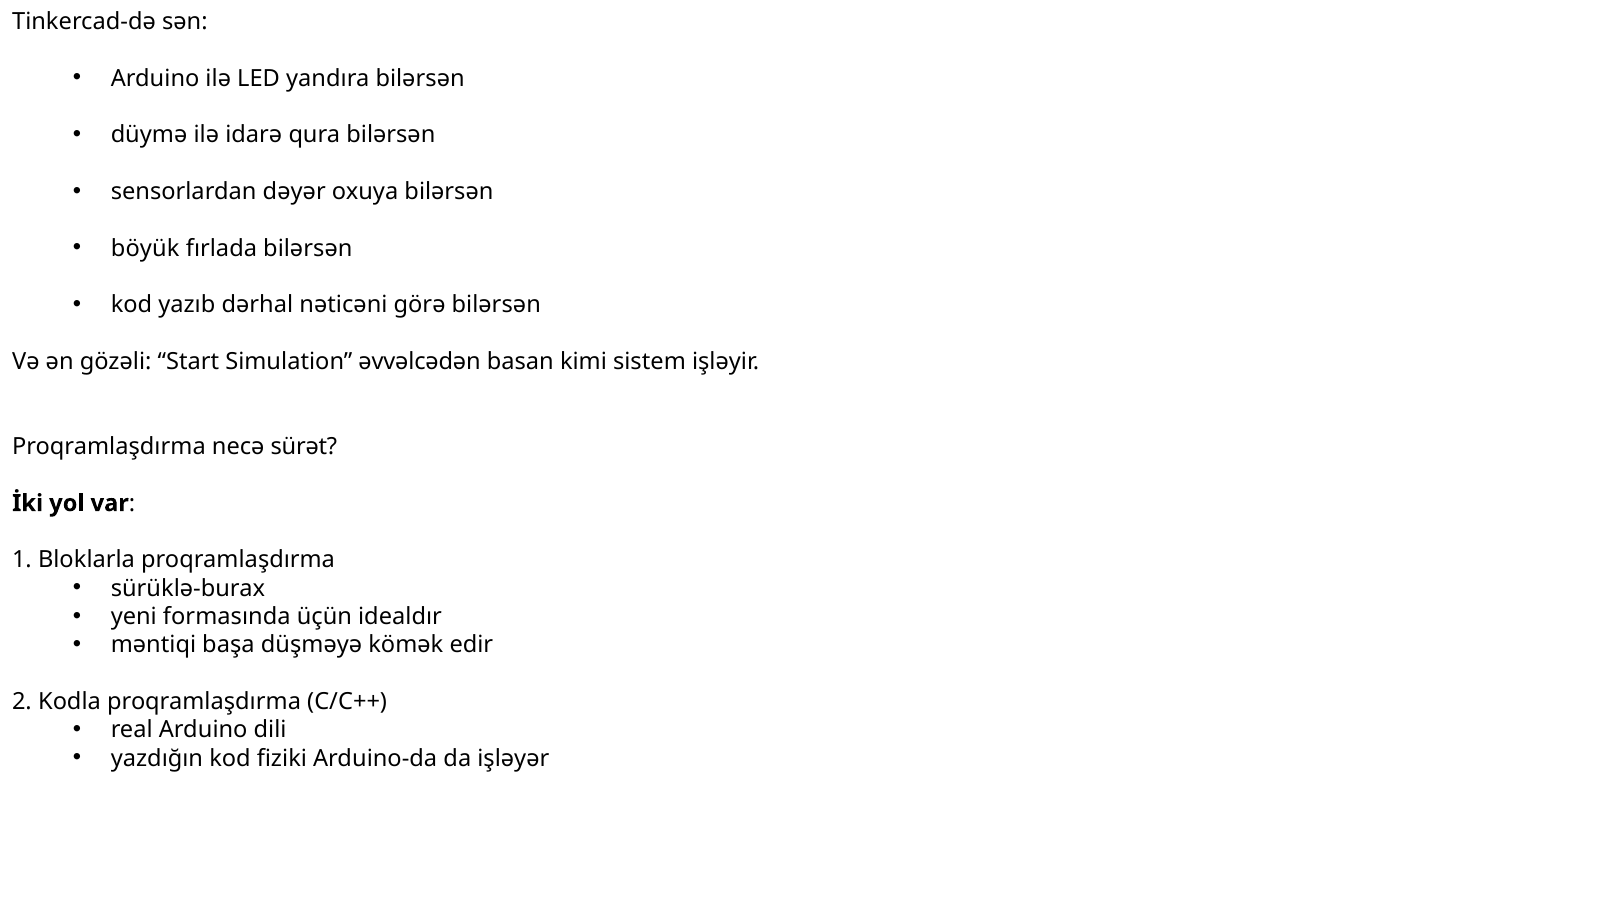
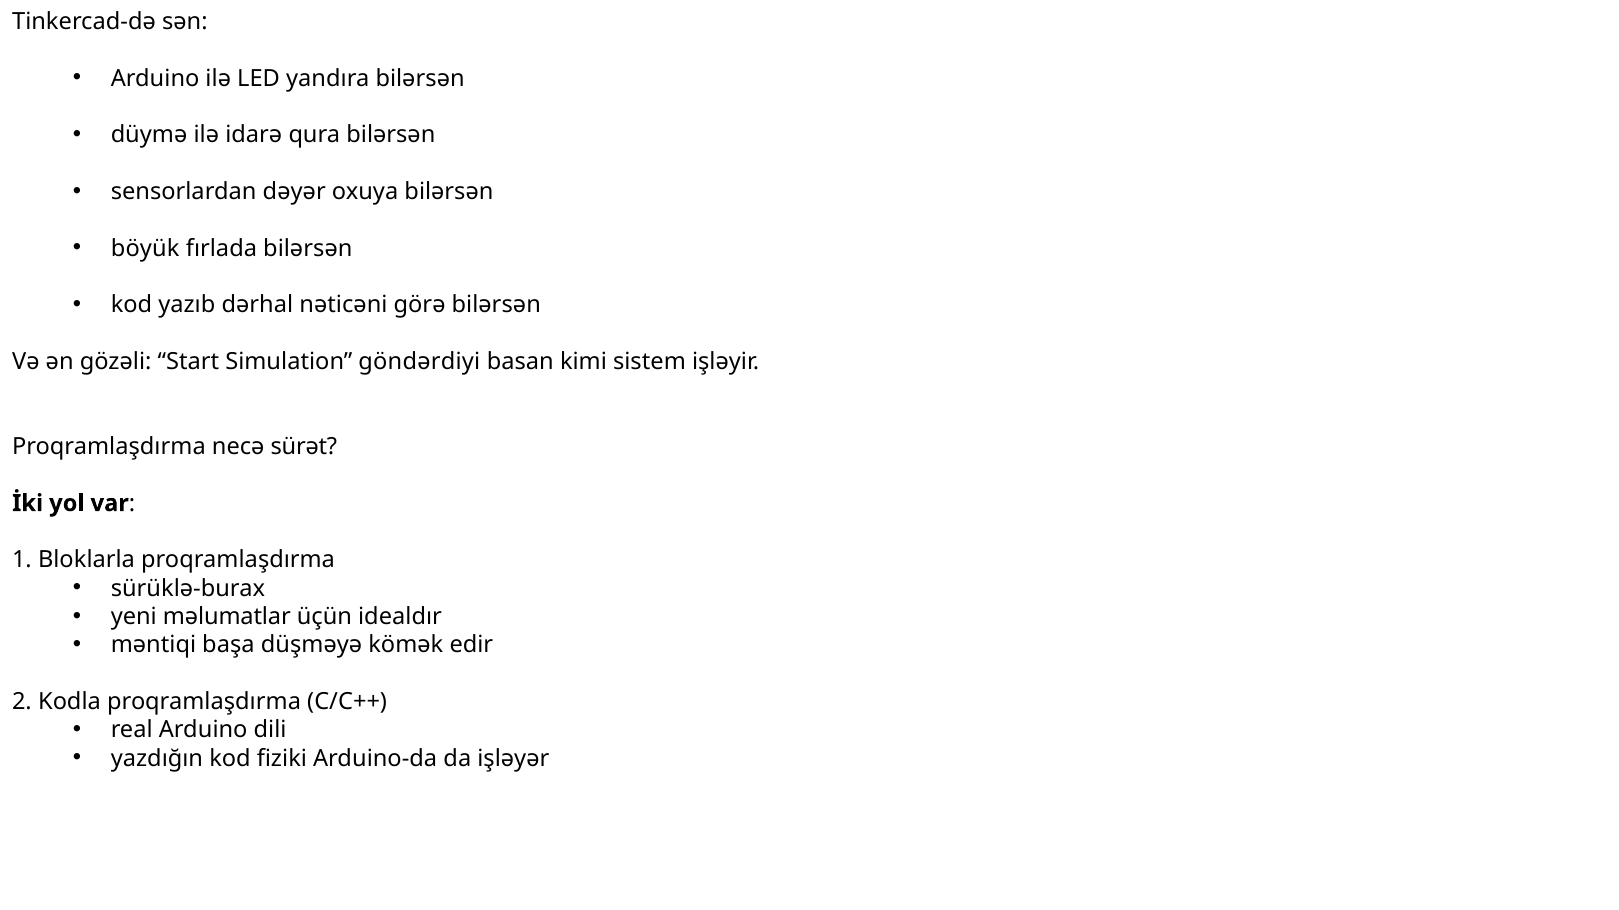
əvvəlcədən: əvvəlcədən -> göndərdiyi
formasında: formasında -> məlumatlar
